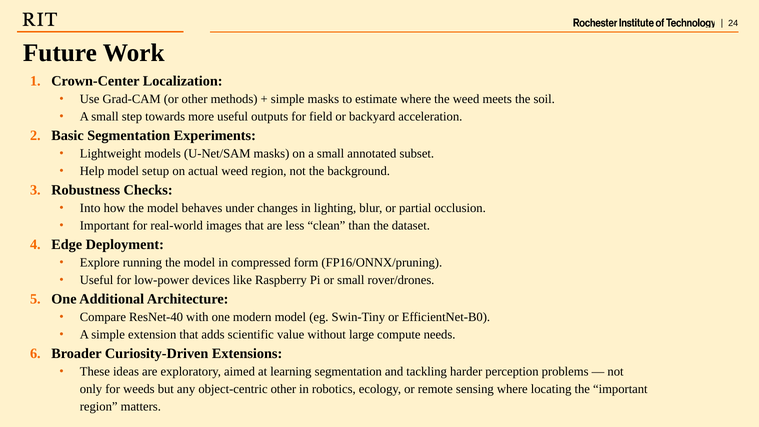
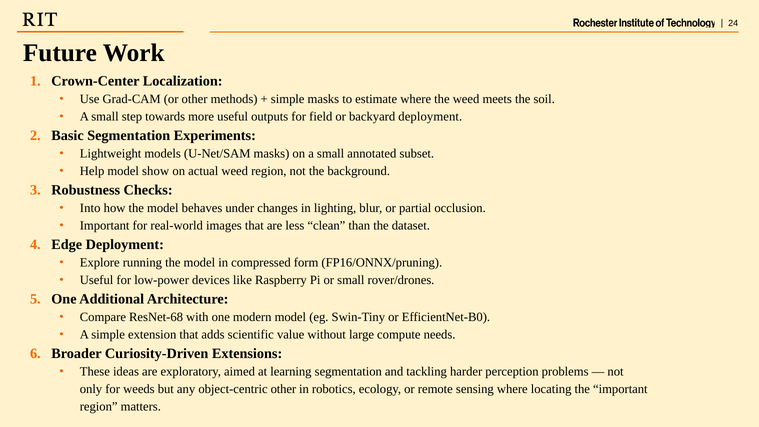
backyard acceleration: acceleration -> deployment
setup: setup -> show
ResNet-40: ResNet-40 -> ResNet-68
